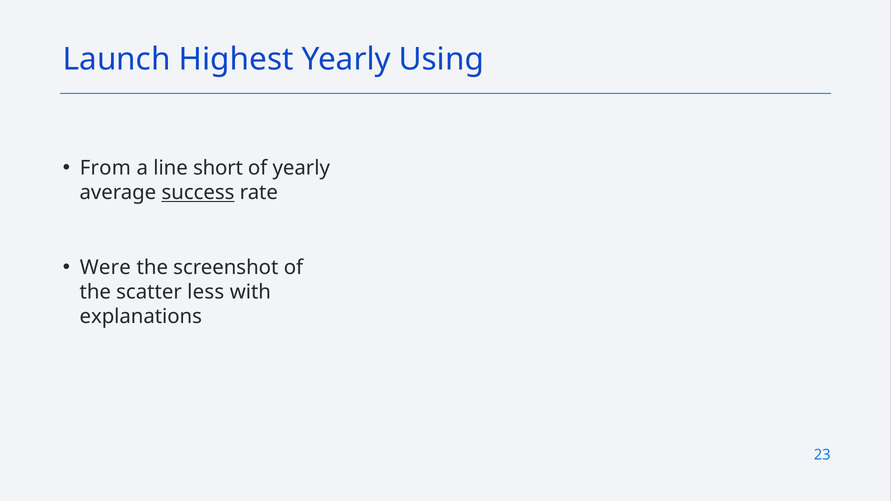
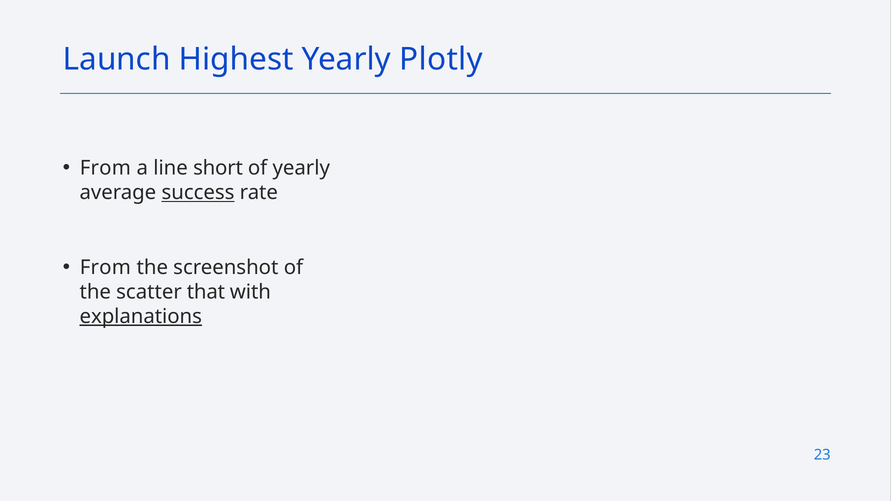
Using: Using -> Plotly
Were at (105, 268): Were -> From
less: less -> that
explanations underline: none -> present
